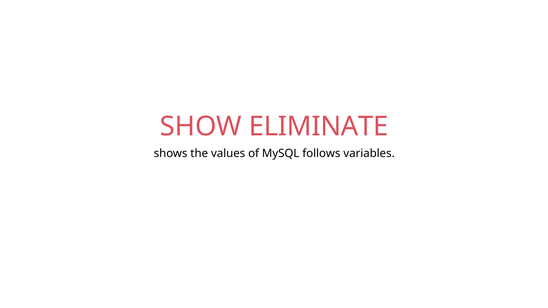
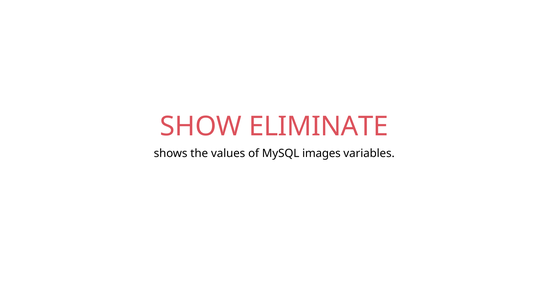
follows: follows -> images
